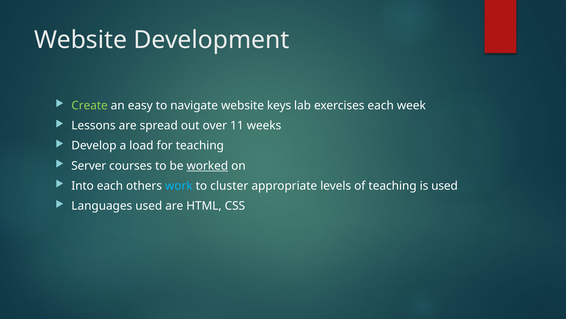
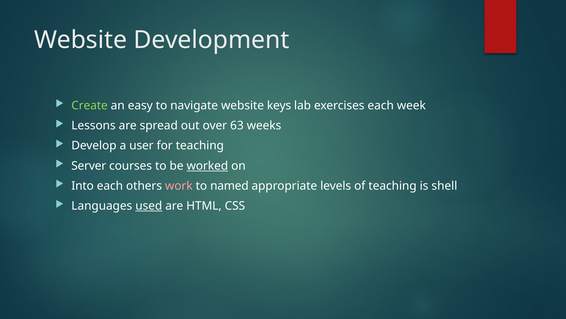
11: 11 -> 63
load: load -> user
work colour: light blue -> pink
cluster: cluster -> named
is used: used -> shell
used at (149, 206) underline: none -> present
